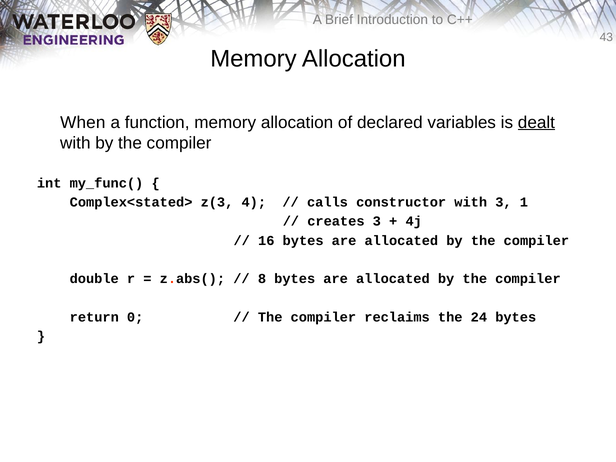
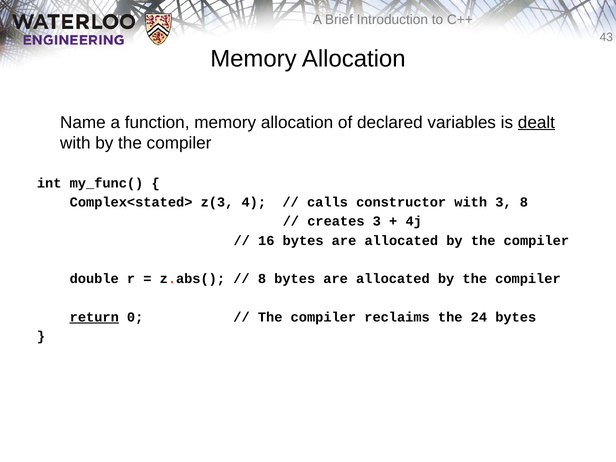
When: When -> Name
3 1: 1 -> 8
return underline: none -> present
